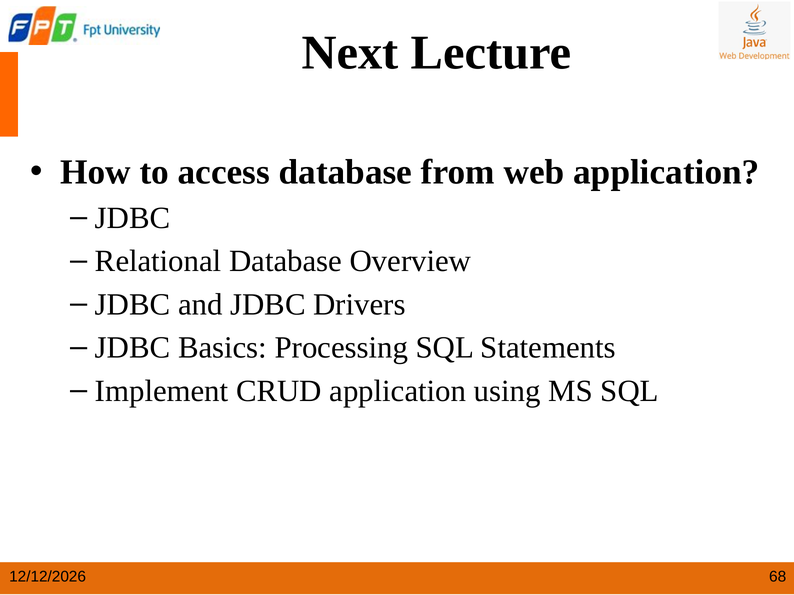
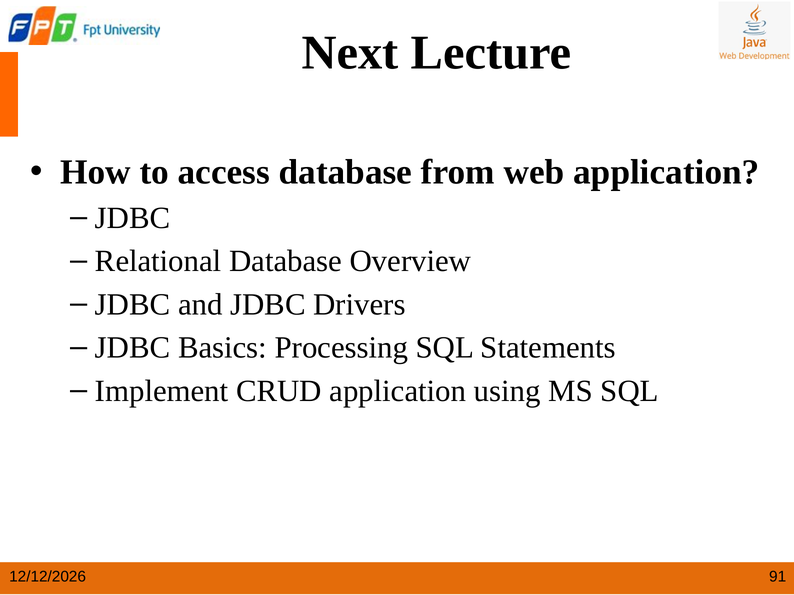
68: 68 -> 91
